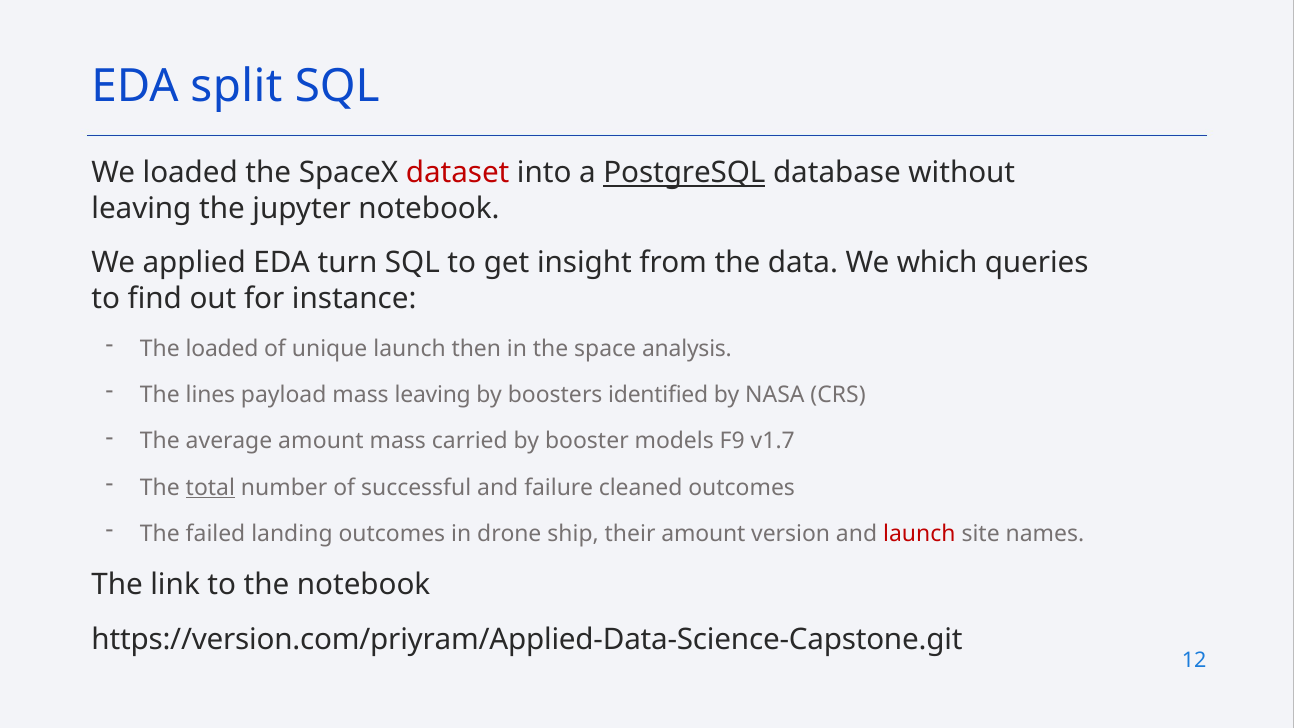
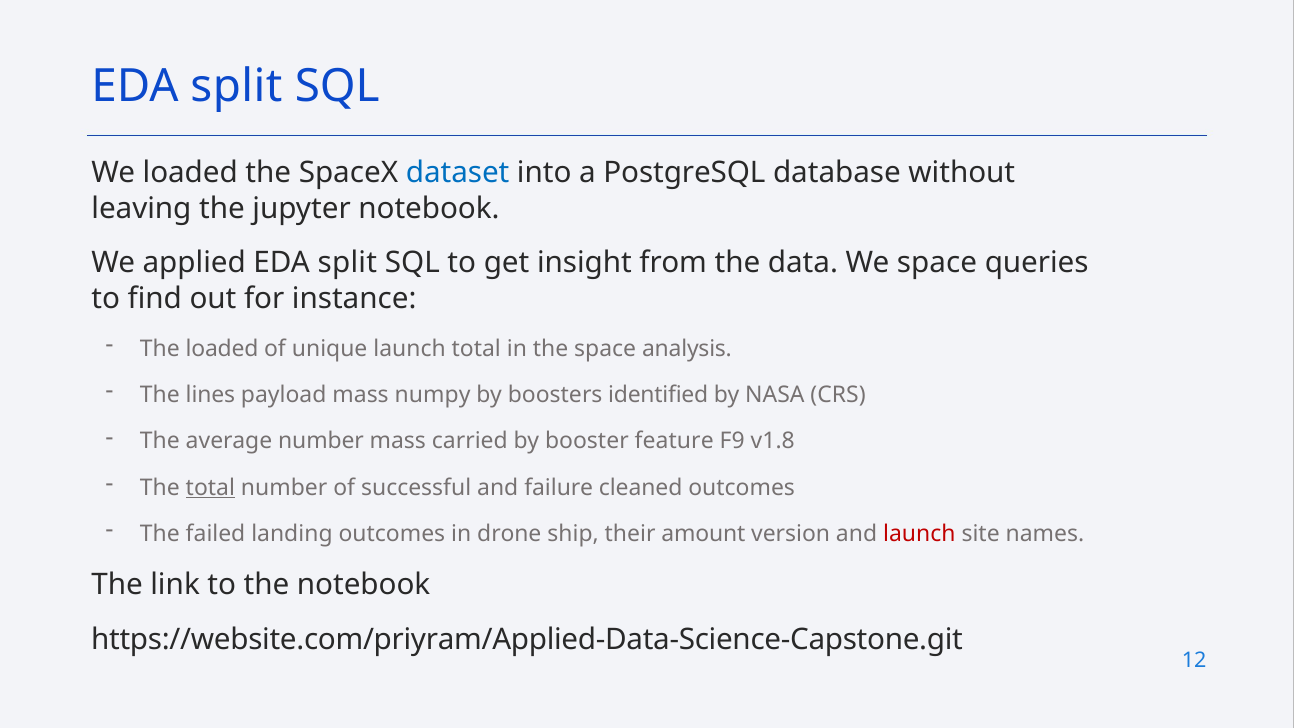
dataset colour: red -> blue
PostgreSQL underline: present -> none
applied EDA turn: turn -> split
We which: which -> space
launch then: then -> total
mass leaving: leaving -> numpy
average amount: amount -> number
models: models -> feature
v1.7: v1.7 -> v1.8
https://version.com/priyram/Applied-Data-Science-Capstone.git: https://version.com/priyram/Applied-Data-Science-Capstone.git -> https://website.com/priyram/Applied-Data-Science-Capstone.git
